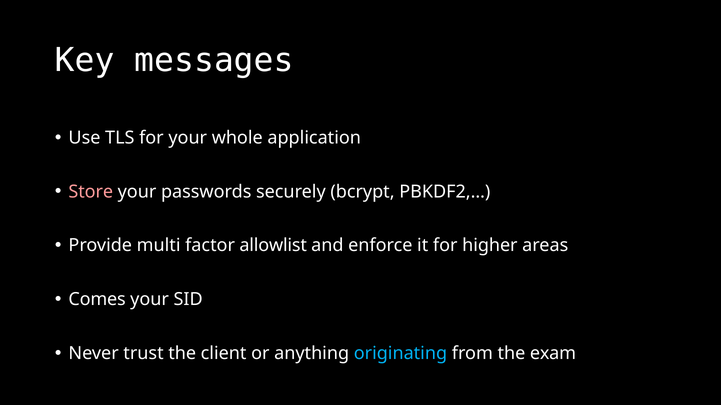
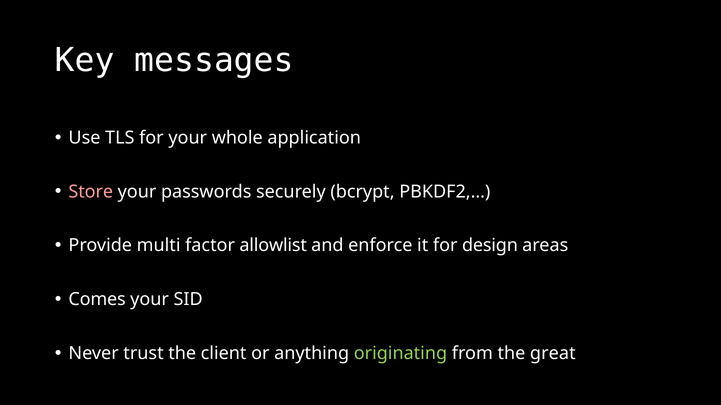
higher: higher -> design
originating colour: light blue -> light green
exam: exam -> great
